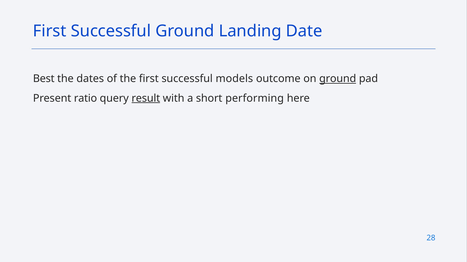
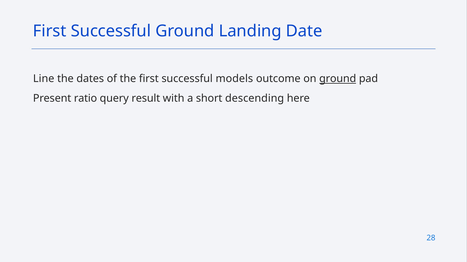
Best: Best -> Line
result underline: present -> none
performing: performing -> descending
